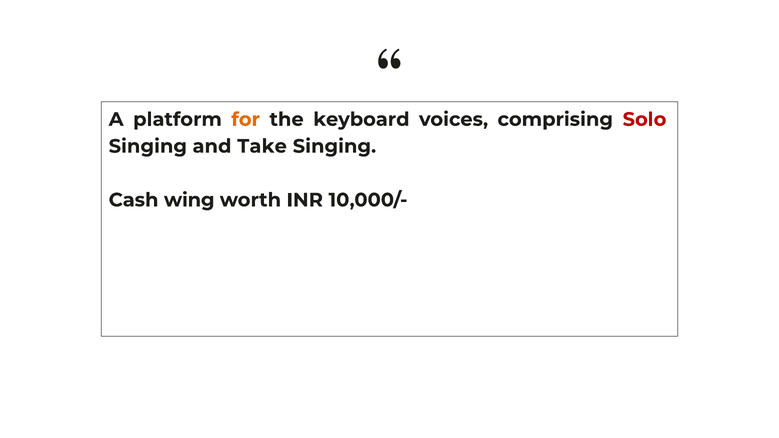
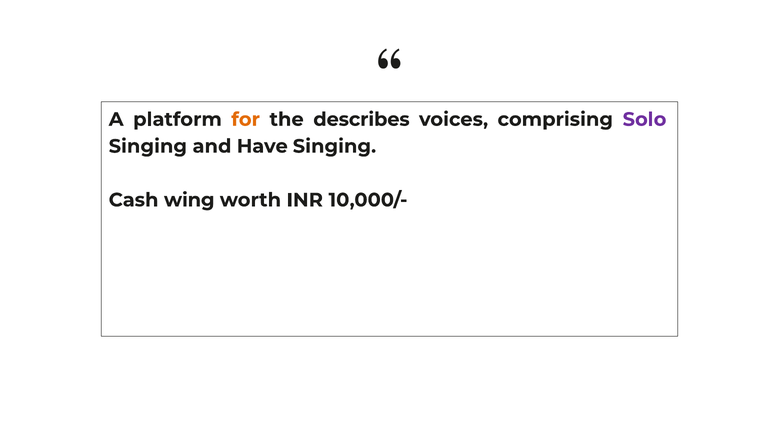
keyboard: keyboard -> describes
Solo colour: red -> purple
Take: Take -> Have
